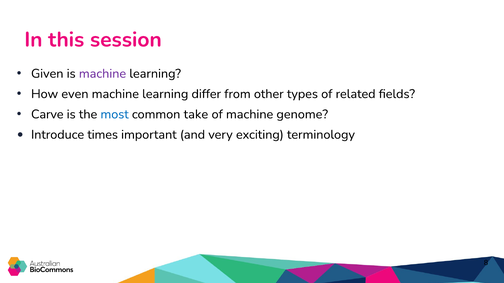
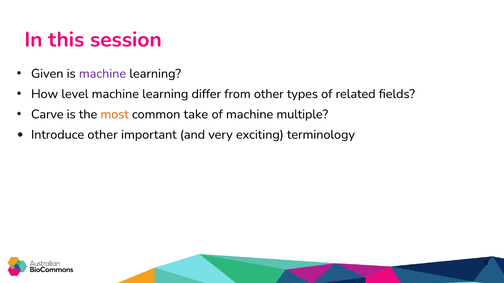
even: even -> level
most colour: blue -> orange
genome: genome -> multiple
Introduce times: times -> other
